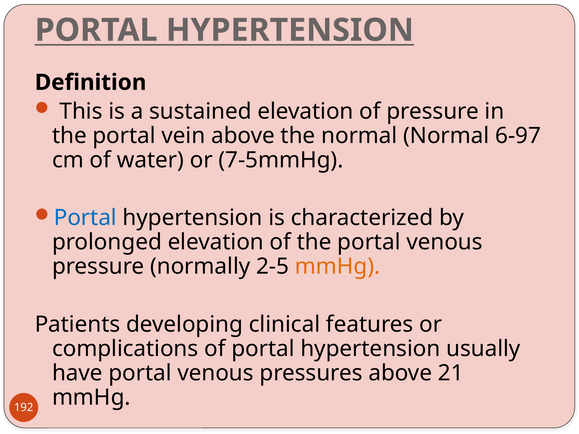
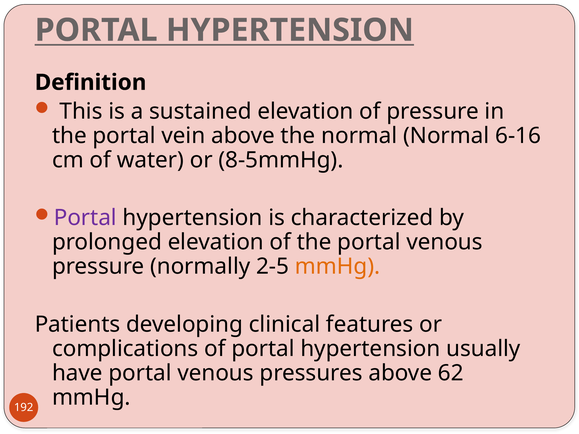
6-97: 6-97 -> 6-16
7-5mmHg: 7-5mmHg -> 8-5mmHg
Portal at (85, 218) colour: blue -> purple
21: 21 -> 62
